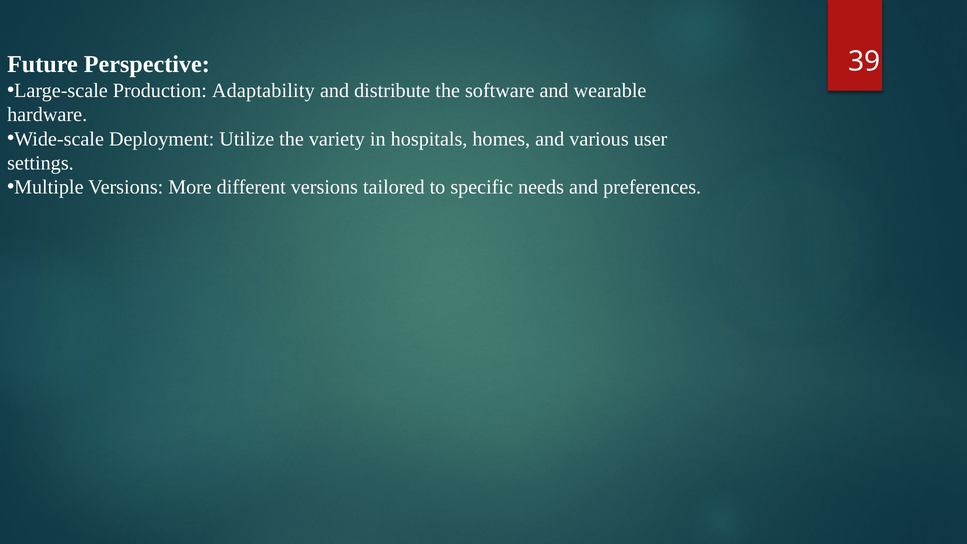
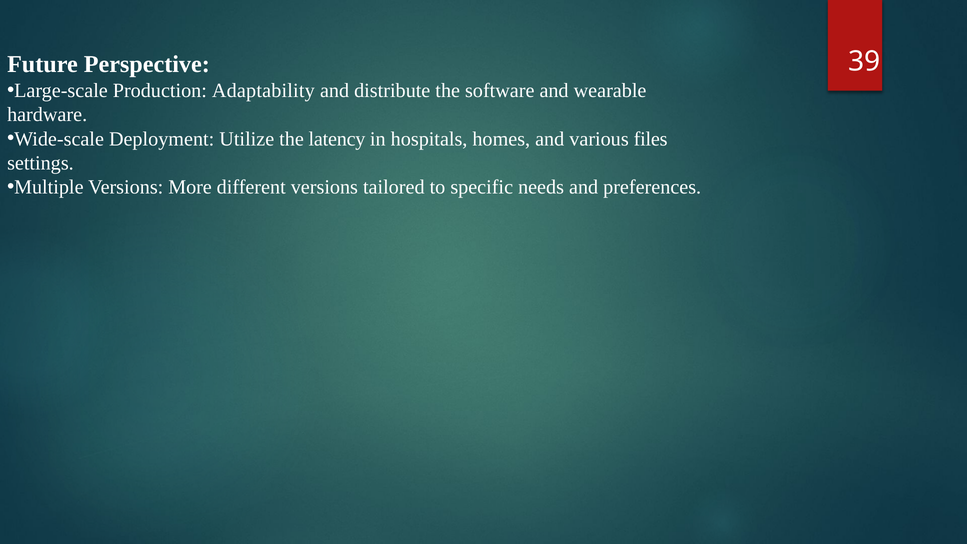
variety: variety -> latency
user: user -> files
